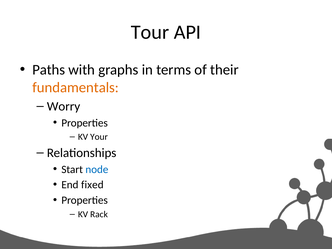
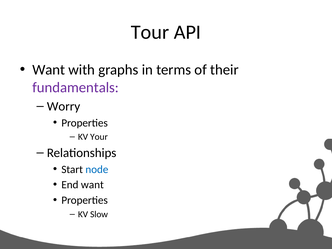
Paths at (49, 70): Paths -> Want
fundamentals colour: orange -> purple
End fixed: fixed -> want
Rack: Rack -> Slow
